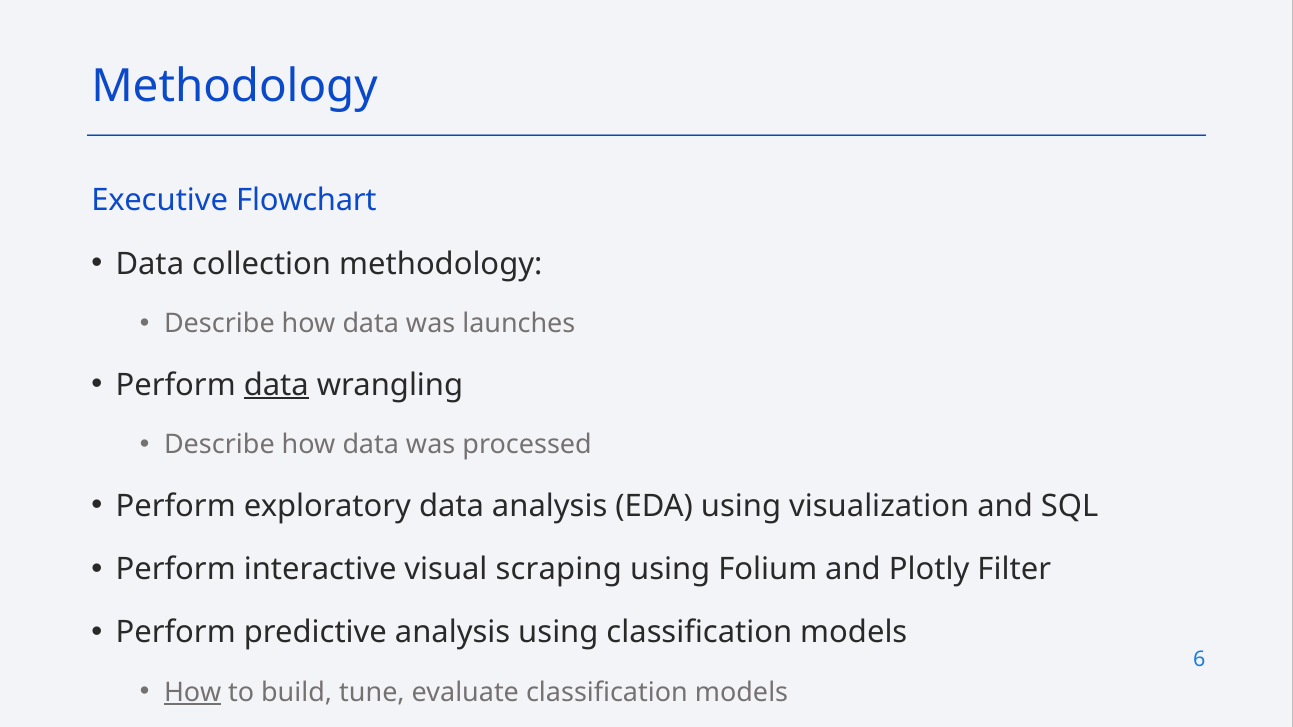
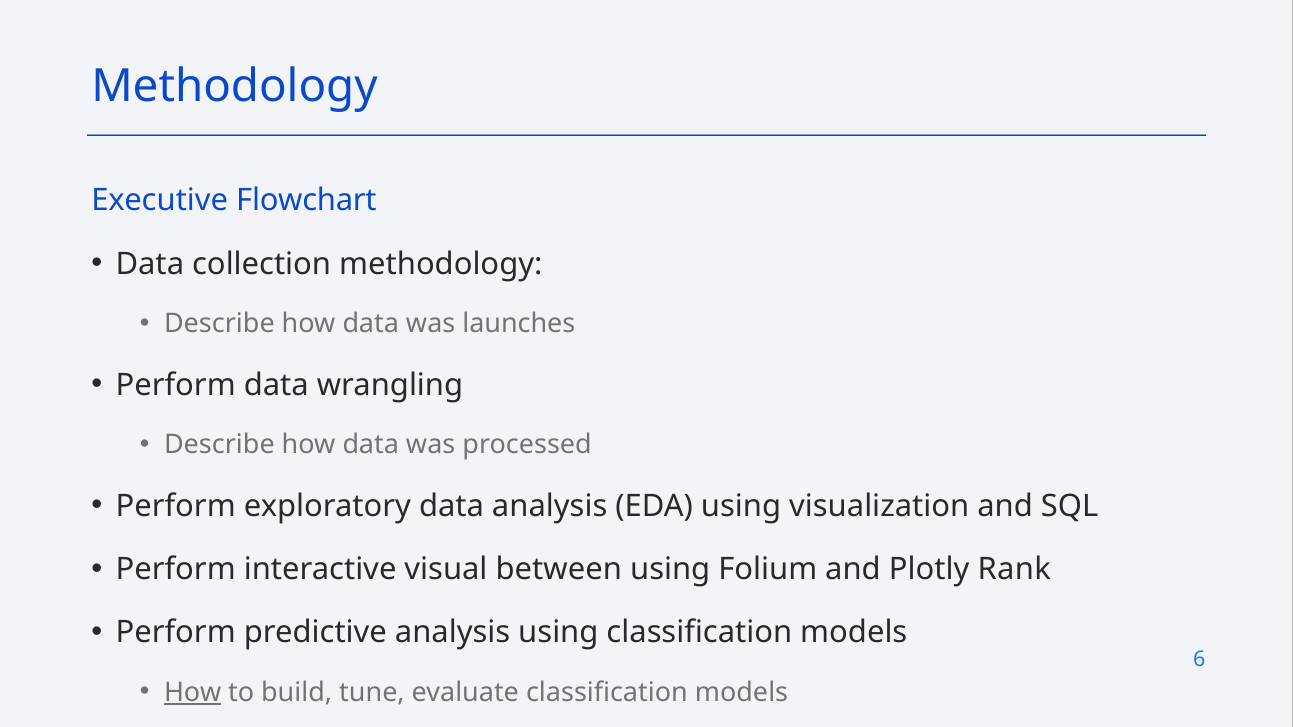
data at (276, 385) underline: present -> none
scraping: scraping -> between
Filter: Filter -> Rank
